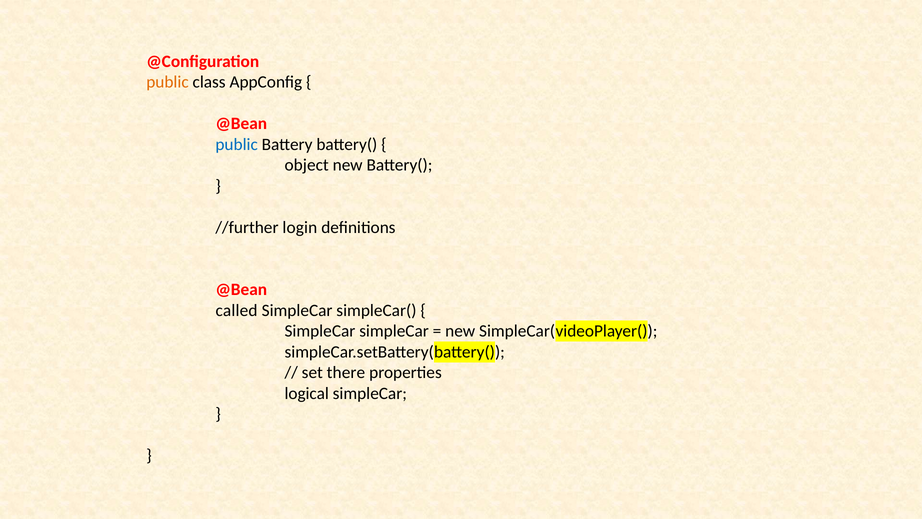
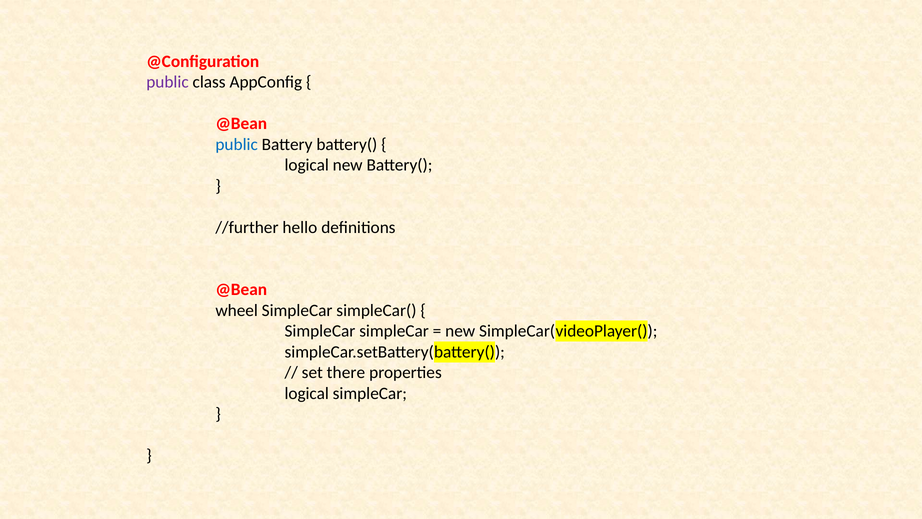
public at (167, 82) colour: orange -> purple
object at (307, 165): object -> logical
login: login -> hello
called: called -> wheel
